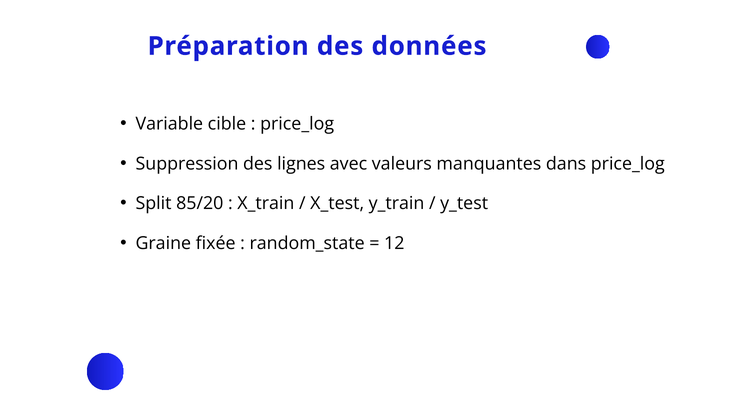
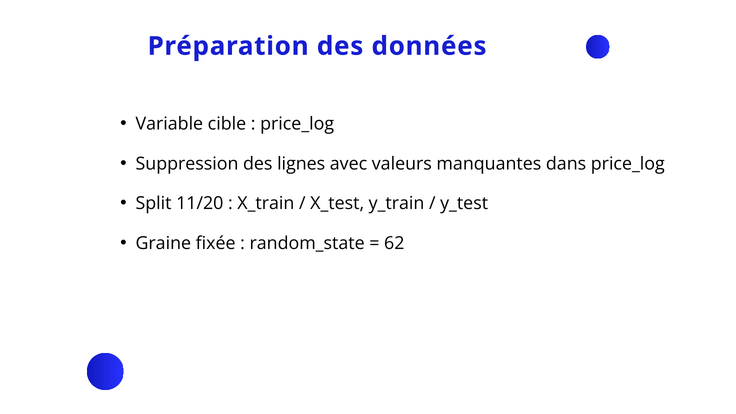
85/20: 85/20 -> 11/20
12: 12 -> 62
